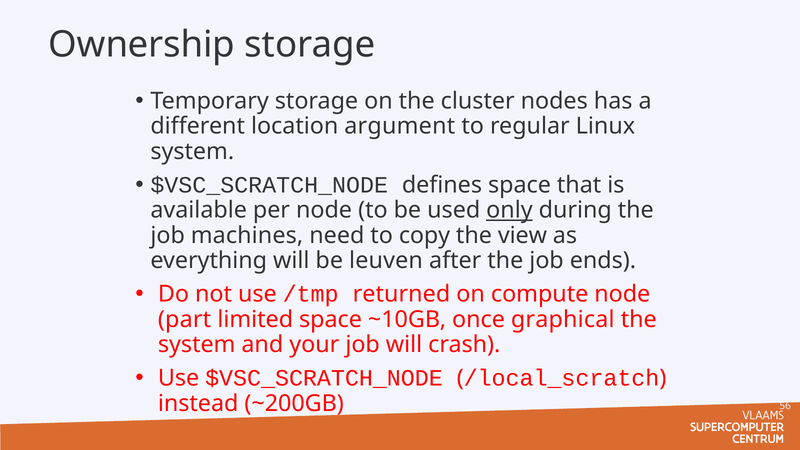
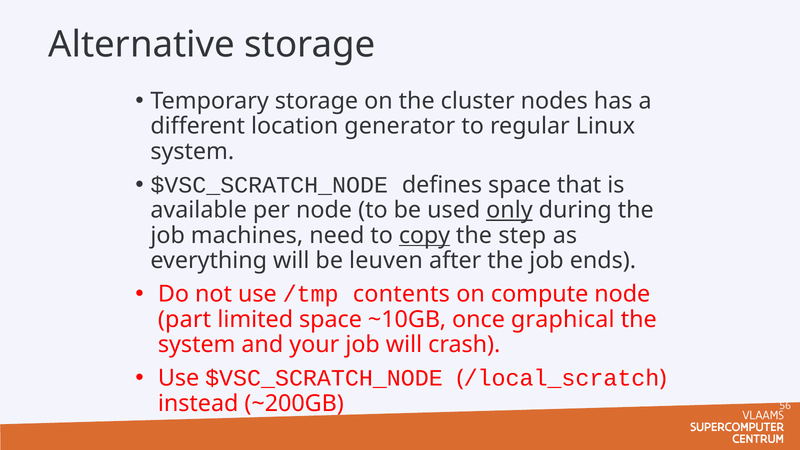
Ownership: Ownership -> Alternative
argument: argument -> generator
copy underline: none -> present
view: view -> step
returned: returned -> contents
